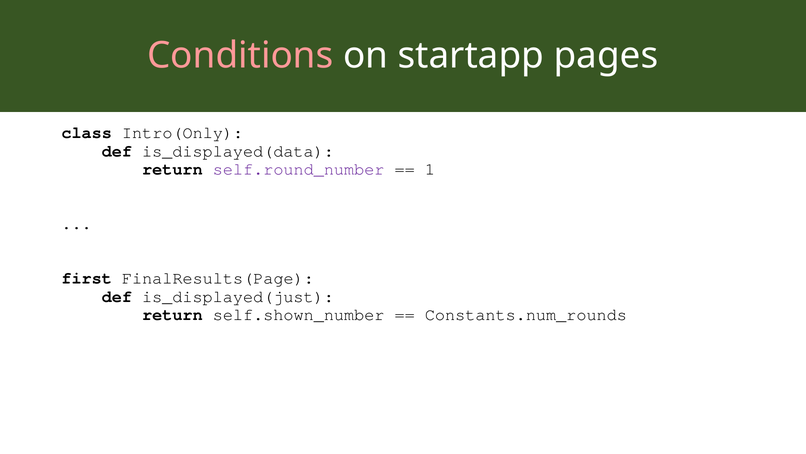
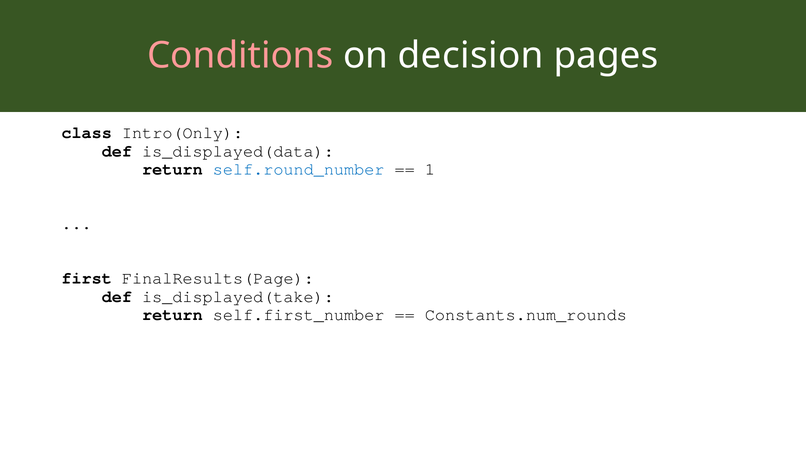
startapp: startapp -> decision
self.round_number colour: purple -> blue
is_displayed(just: is_displayed(just -> is_displayed(take
self.shown_number: self.shown_number -> self.first_number
